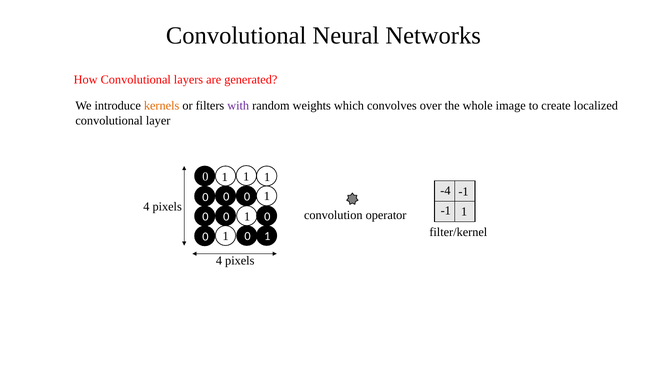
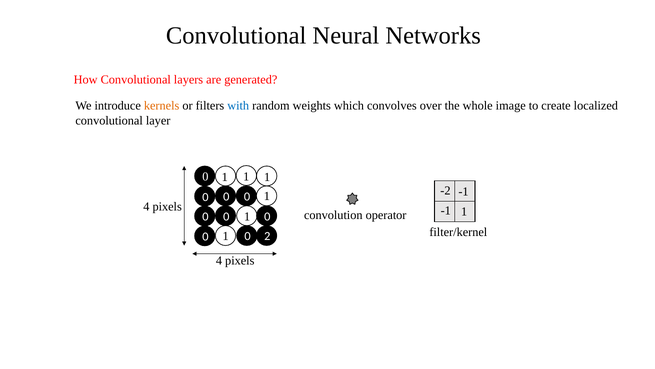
with colour: purple -> blue
-4: -4 -> -2
0 1: 1 -> 2
